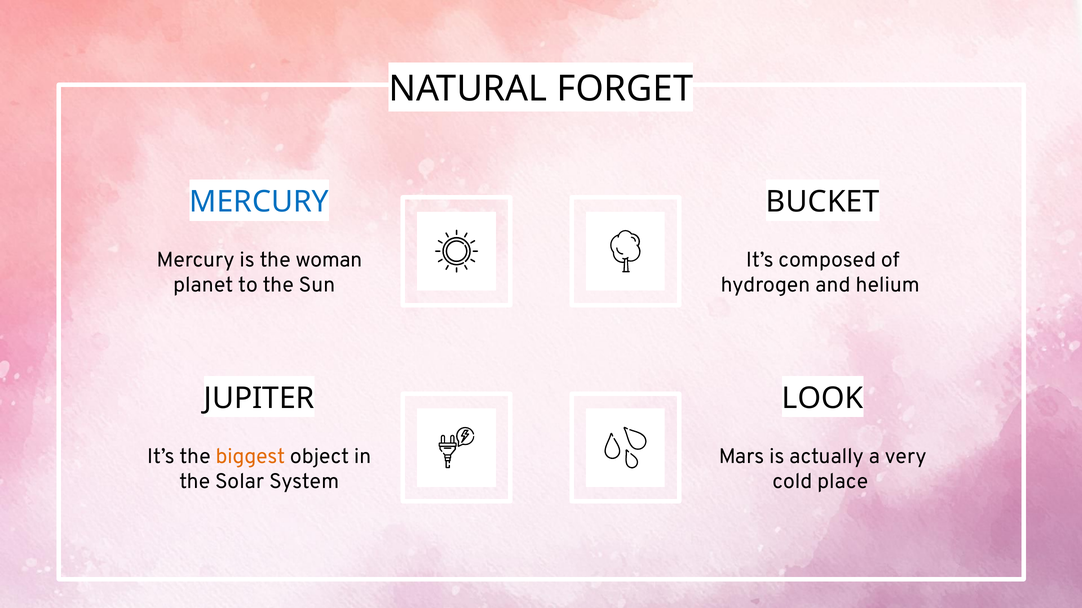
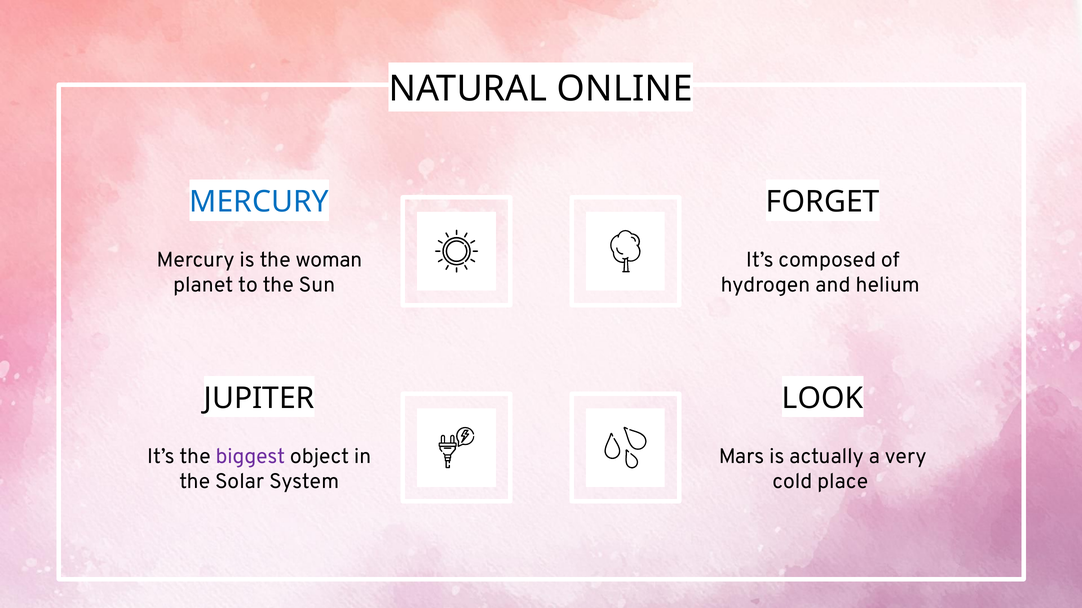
FORGET: FORGET -> ONLINE
BUCKET: BUCKET -> FORGET
biggest colour: orange -> purple
